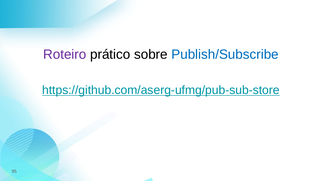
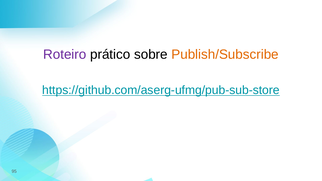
Publish/Subscribe colour: blue -> orange
